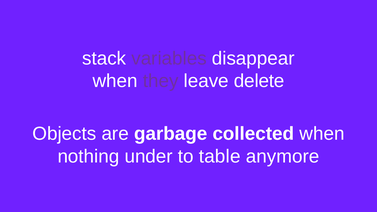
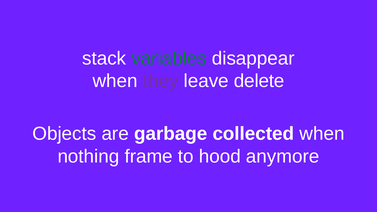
variables colour: purple -> green
under: under -> frame
table: table -> hood
